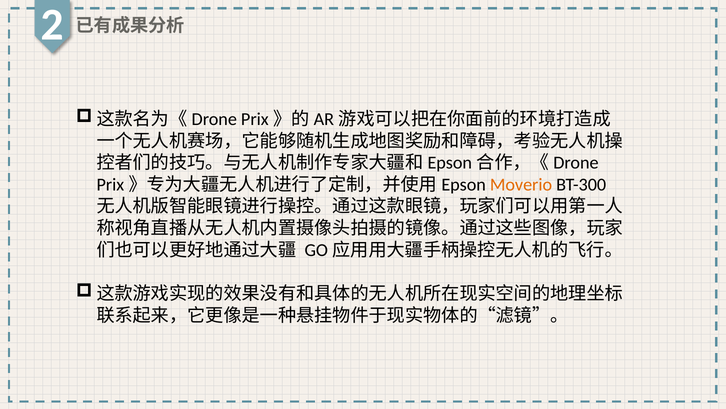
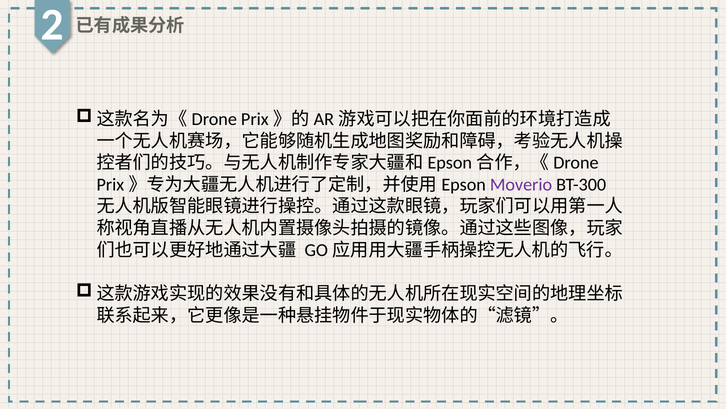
Moverio colour: orange -> purple
